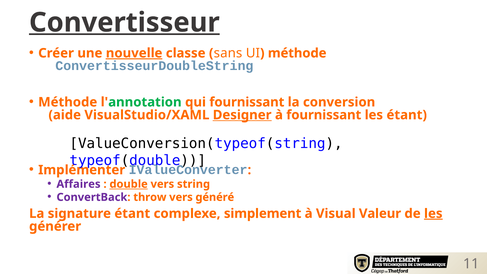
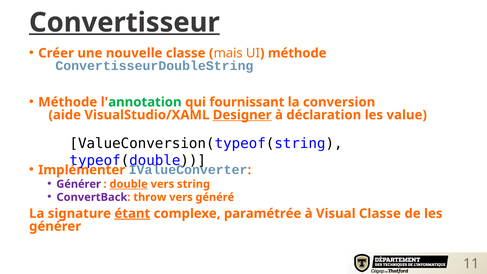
nouvelle underline: present -> none
sans: sans -> mais
à fournissant: fournissant -> déclaration
les étant: étant -> value
Affaires at (79, 184): Affaires -> Générer
étant at (132, 213) underline: none -> present
simplement: simplement -> paramétrée
Visual Valeur: Valeur -> Classe
les at (433, 213) underline: present -> none
